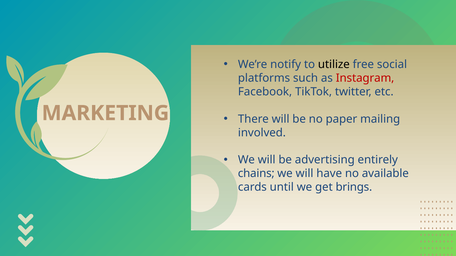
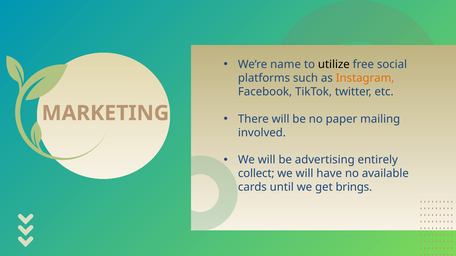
notify: notify -> name
Instagram colour: red -> orange
chains: chains -> collect
